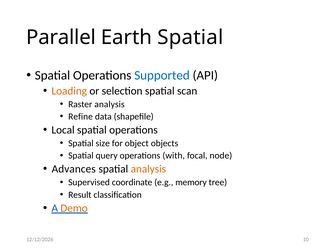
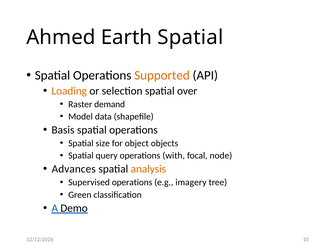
Parallel: Parallel -> Ahmed
Supported colour: blue -> orange
scan: scan -> over
Raster analysis: analysis -> demand
Refine: Refine -> Model
Local: Local -> Basis
Supervised coordinate: coordinate -> operations
memory: memory -> imagery
Result: Result -> Green
Demo colour: orange -> black
